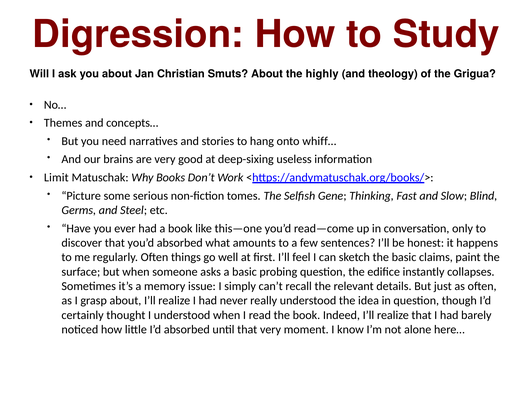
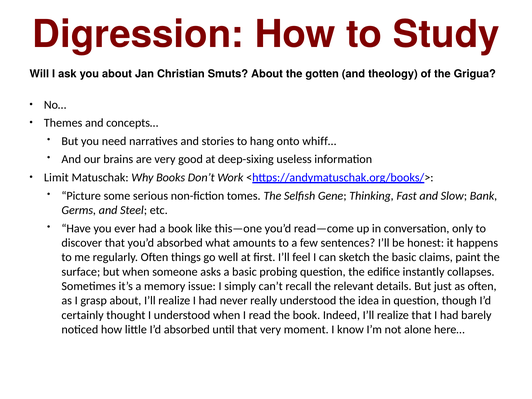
highly: highly -> gotten
Blind: Blind -> Bank
